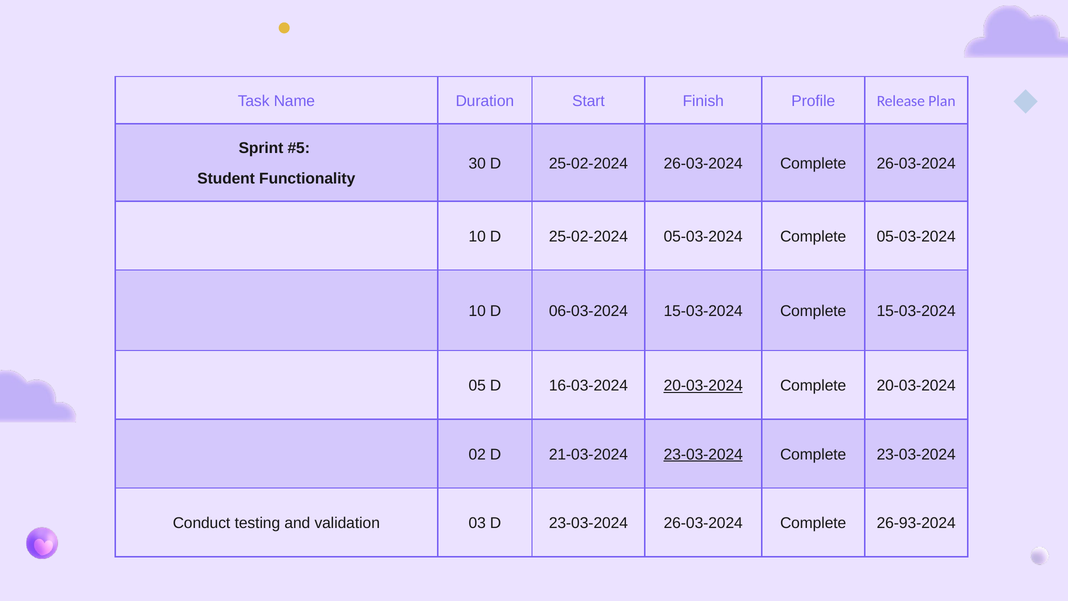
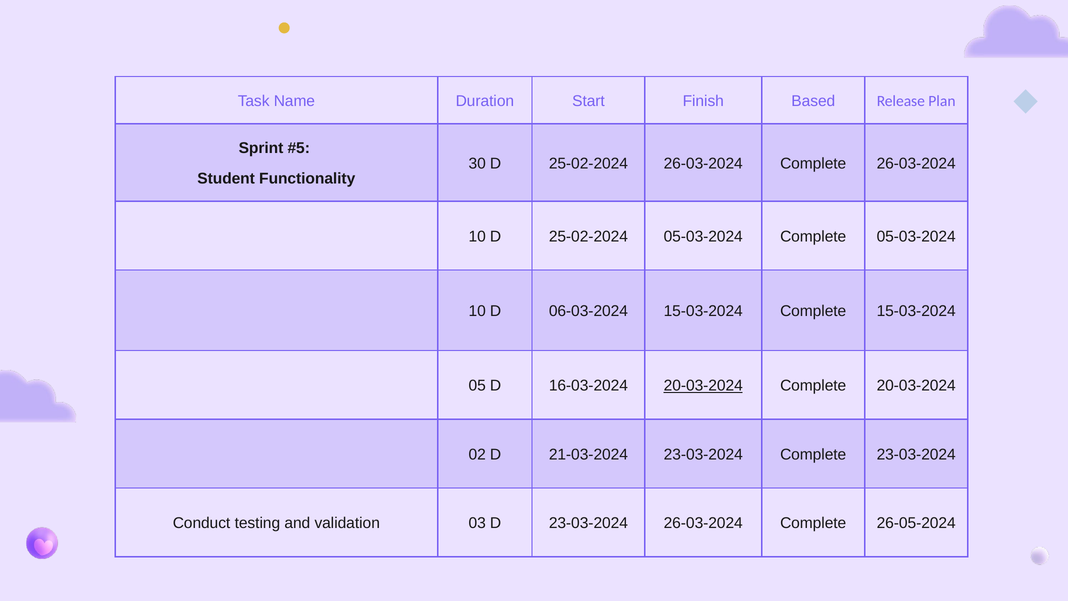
Profile: Profile -> Based
23-03-2024 at (703, 454) underline: present -> none
26-93-2024: 26-93-2024 -> 26-05-2024
